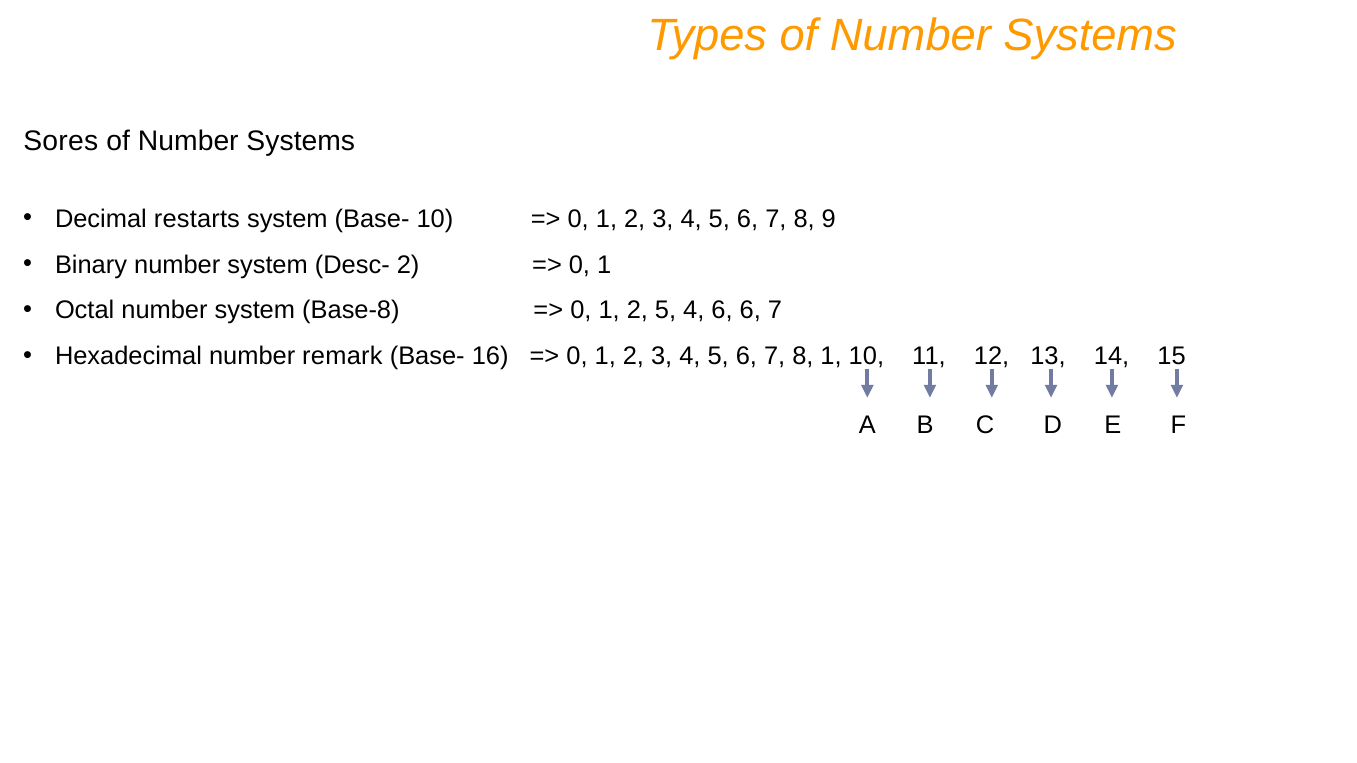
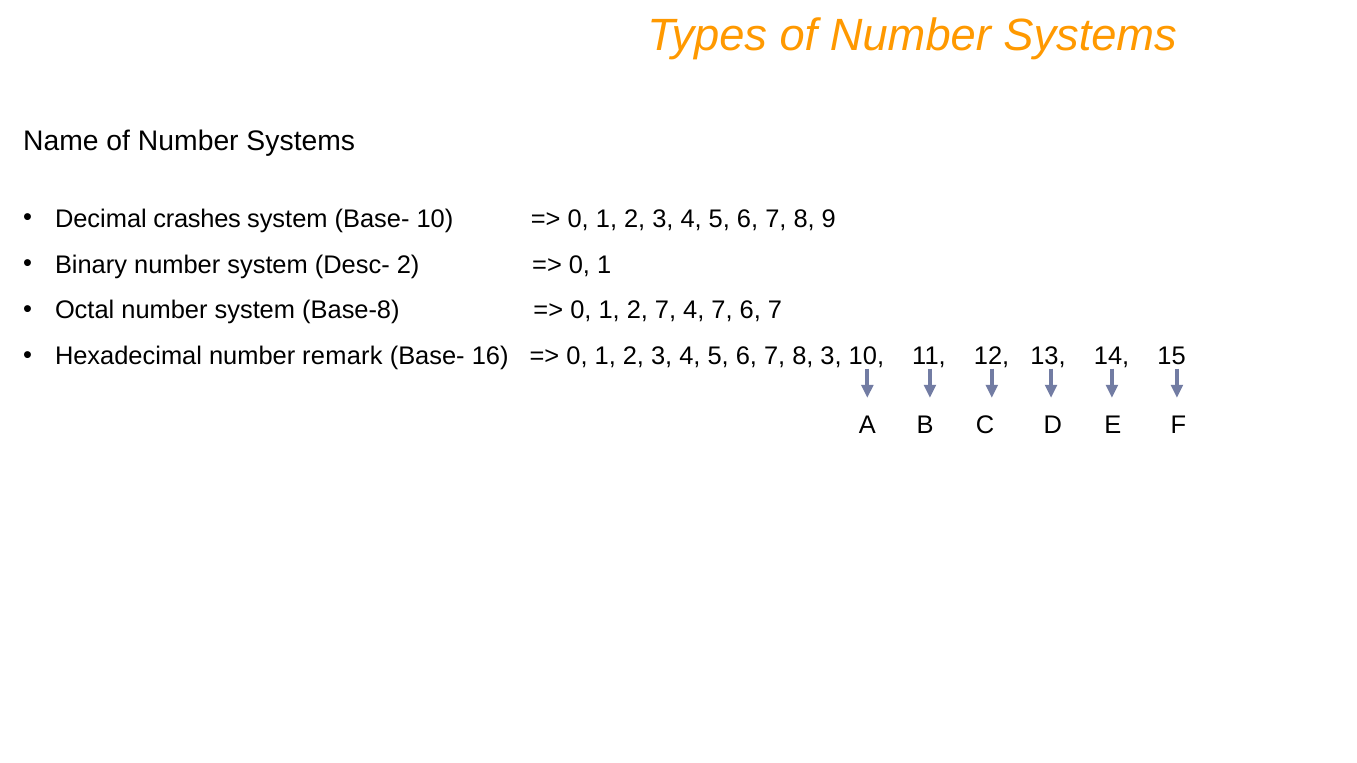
Sores: Sores -> Name
restarts: restarts -> crashes
2 5: 5 -> 7
4 6: 6 -> 7
8 1: 1 -> 3
